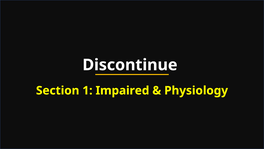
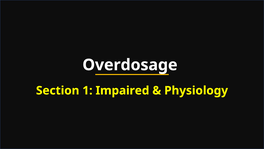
Discontinue: Discontinue -> Overdosage
